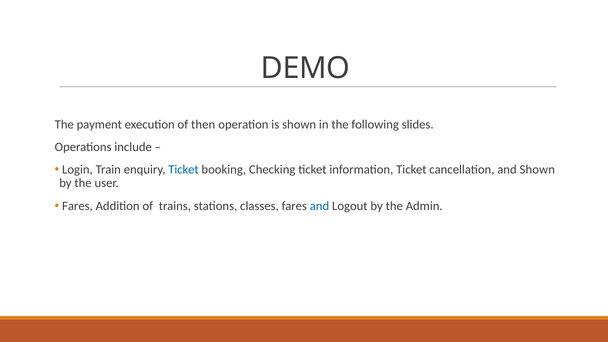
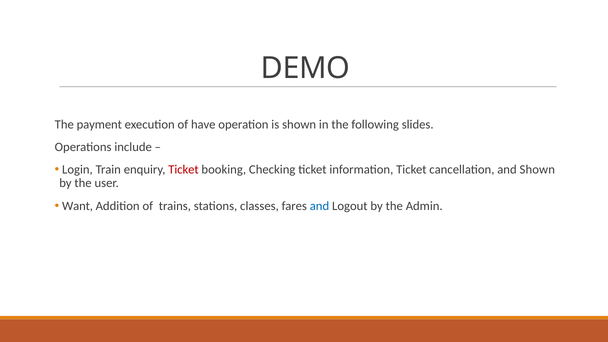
then: then -> have
Ticket at (183, 170) colour: blue -> red
Fares at (77, 206): Fares -> Want
